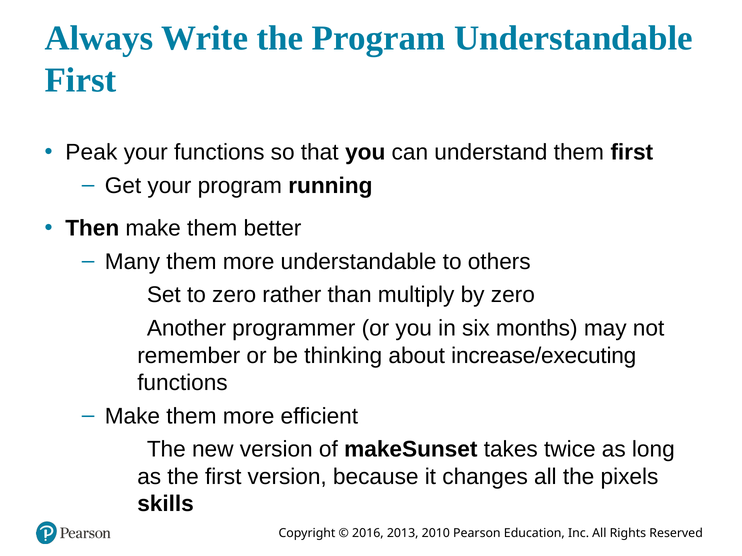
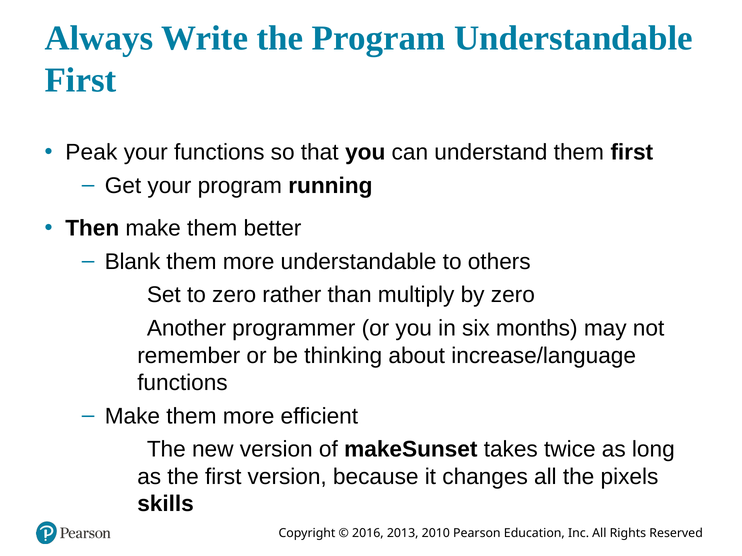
Many: Many -> Blank
increase/executing: increase/executing -> increase/language
